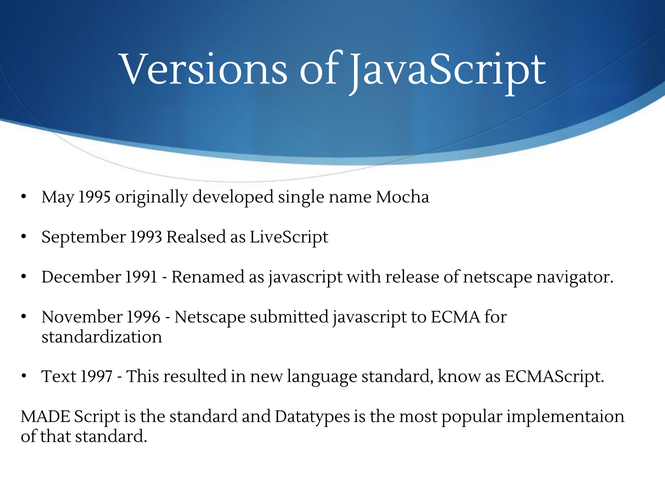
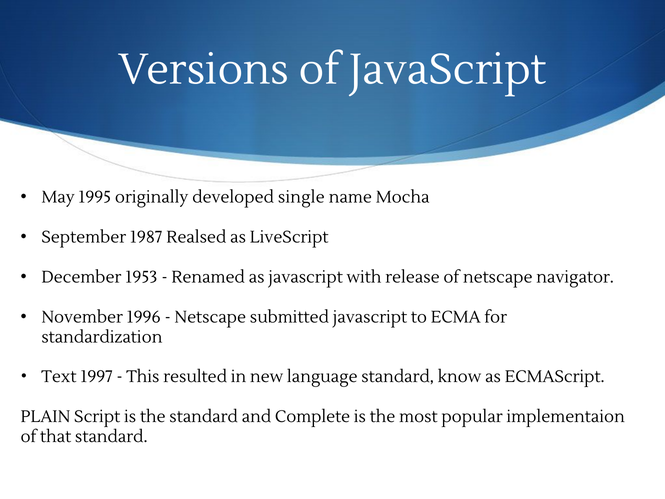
1993: 1993 -> 1987
1991: 1991 -> 1953
MADE: MADE -> PLAIN
Datatypes: Datatypes -> Complete
